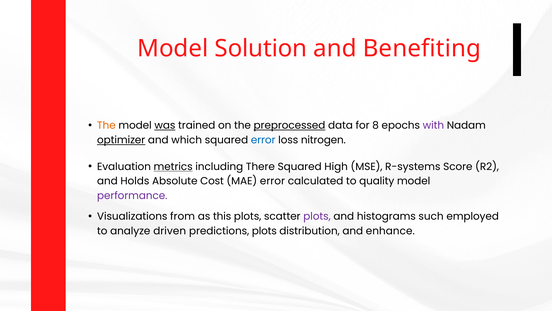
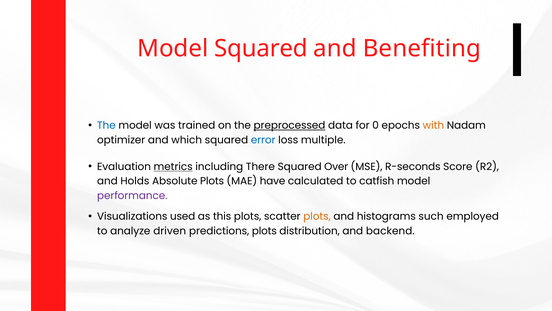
Model Solution: Solution -> Squared
The at (106, 125) colour: orange -> blue
was underline: present -> none
8: 8 -> 0
with colour: purple -> orange
optimizer underline: present -> none
nitrogen: nitrogen -> multiple
High: High -> Over
R-systems: R-systems -> R-seconds
Absolute Cost: Cost -> Plots
MAE error: error -> have
quality: quality -> catfish
from: from -> used
plots at (317, 216) colour: purple -> orange
enhance: enhance -> backend
